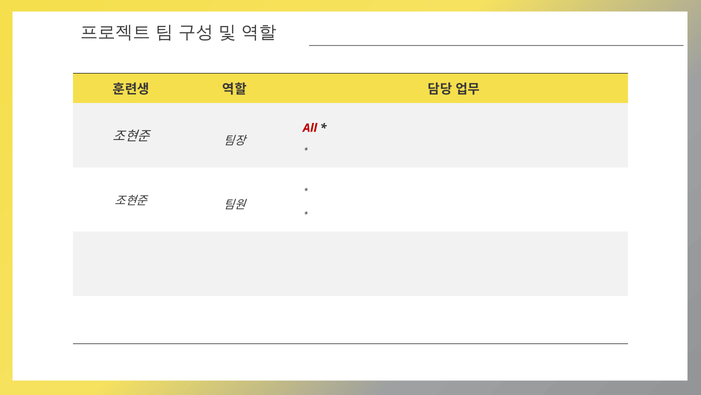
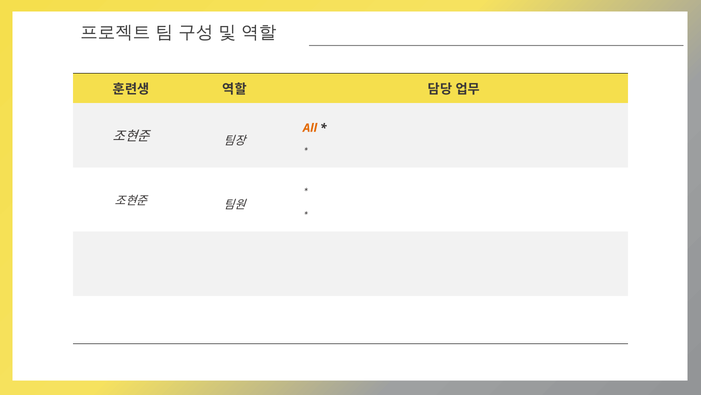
All colour: red -> orange
